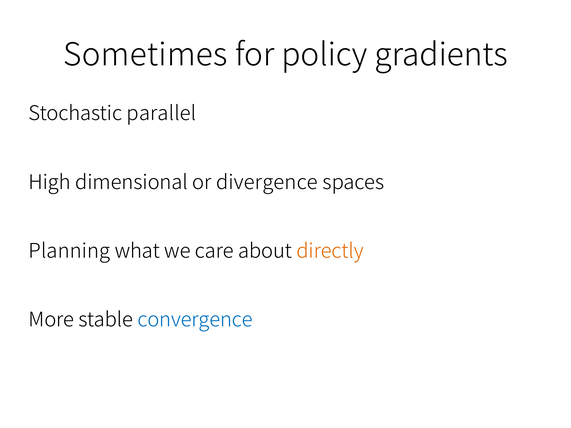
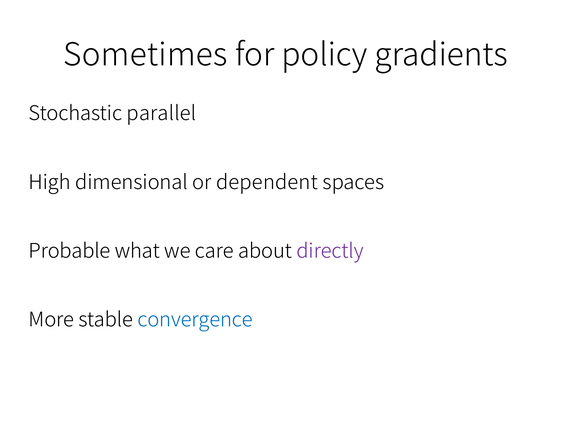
divergence: divergence -> dependent
Planning: Planning -> Probable
directly colour: orange -> purple
